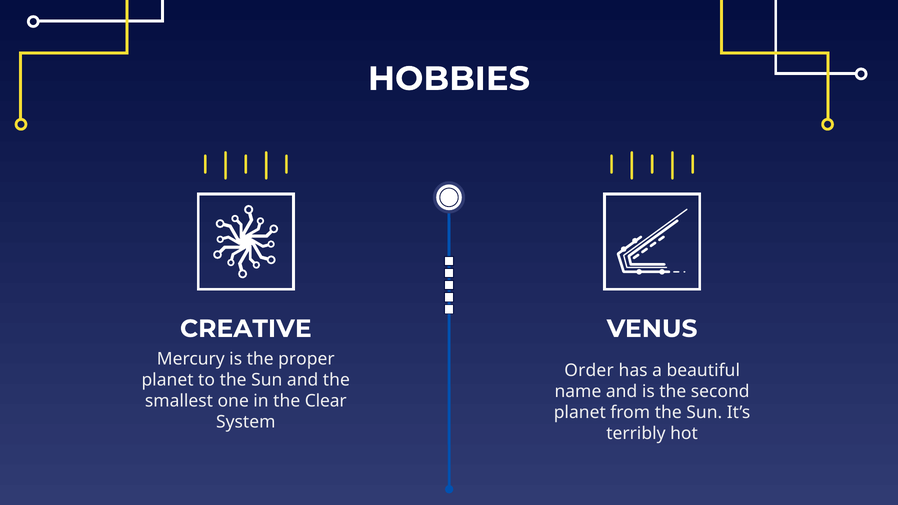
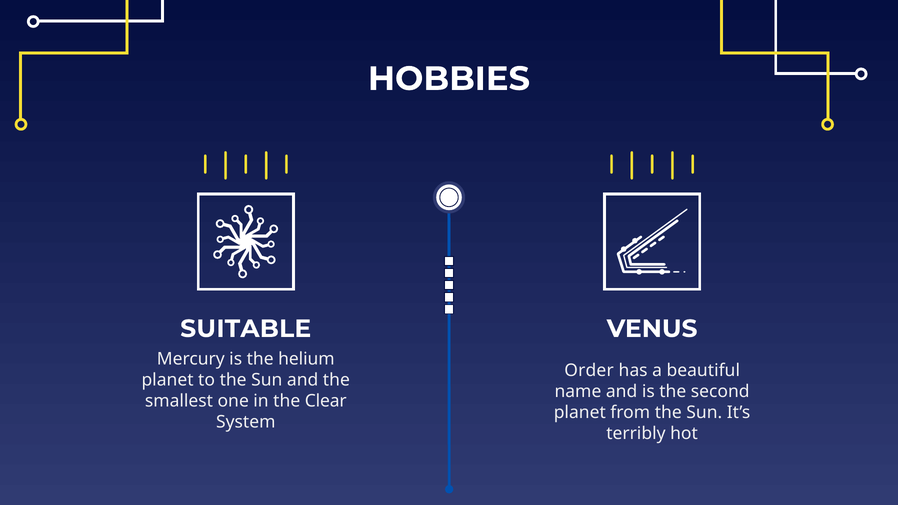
CREATIVE: CREATIVE -> SUITABLE
proper: proper -> helium
